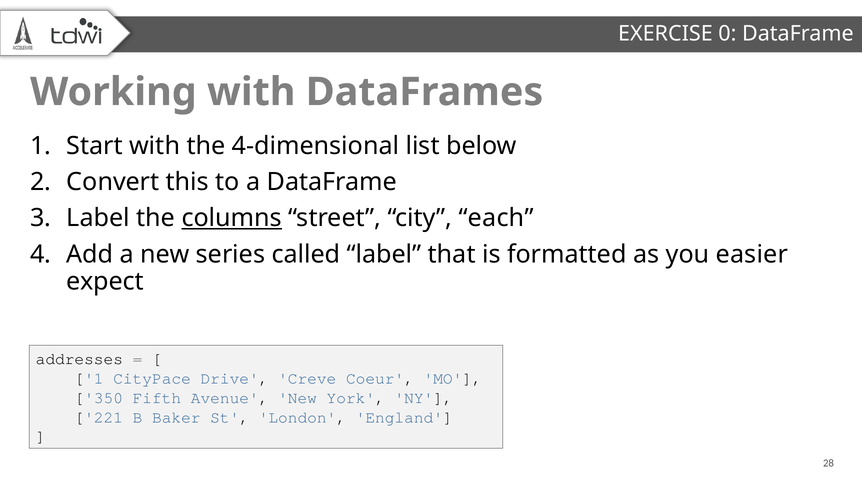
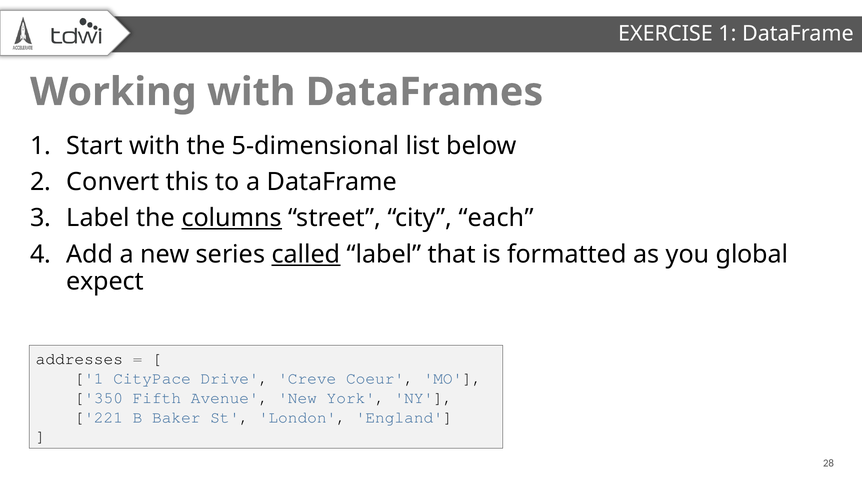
EXERCISE 0: 0 -> 1
4-dimensional: 4-dimensional -> 5-dimensional
called underline: none -> present
easier: easier -> global
